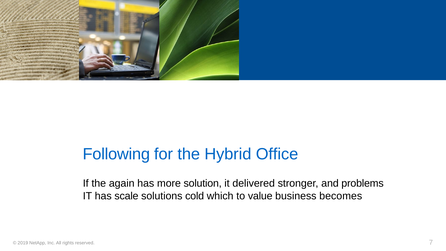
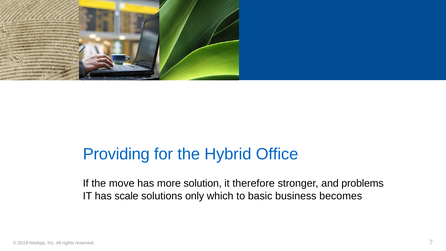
Following: Following -> Providing
again: again -> move
delivered: delivered -> therefore
cold: cold -> only
value: value -> basic
